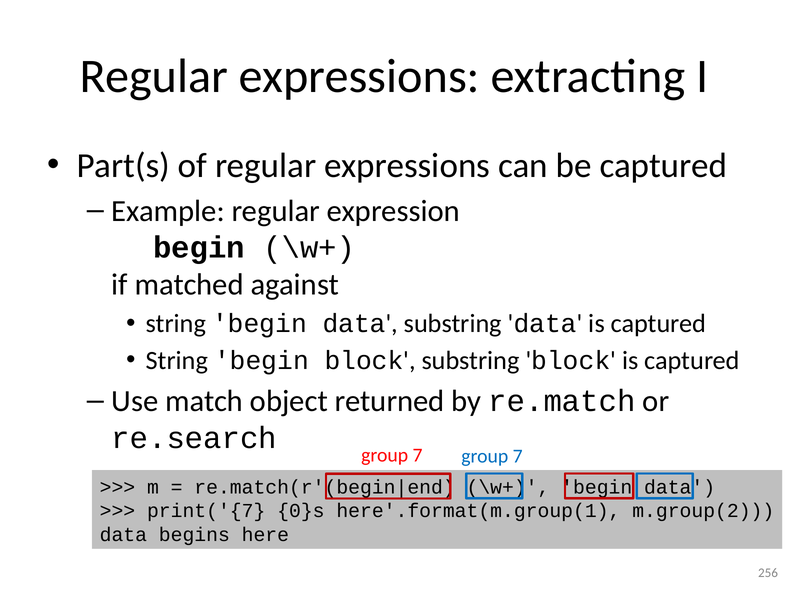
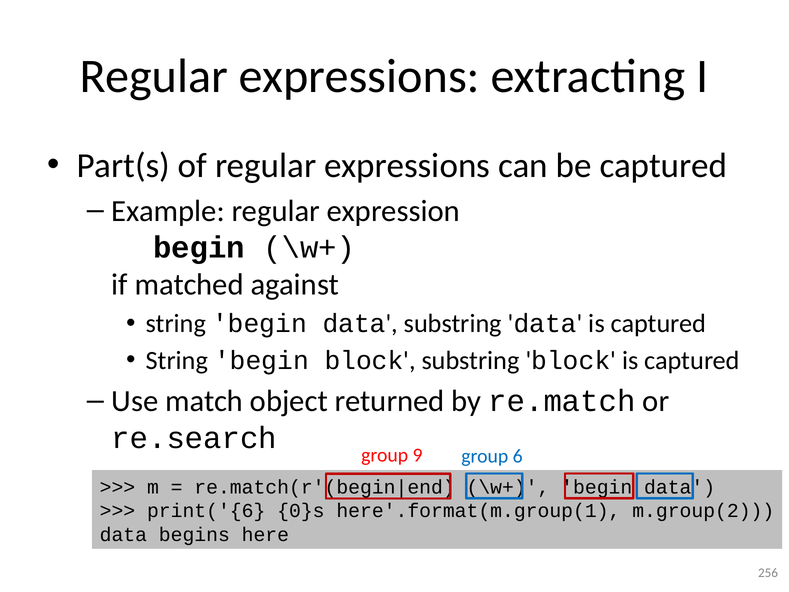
7 at (418, 455): 7 -> 9
7 at (518, 456): 7 -> 6
print('{7: print('{7 -> print('{6
